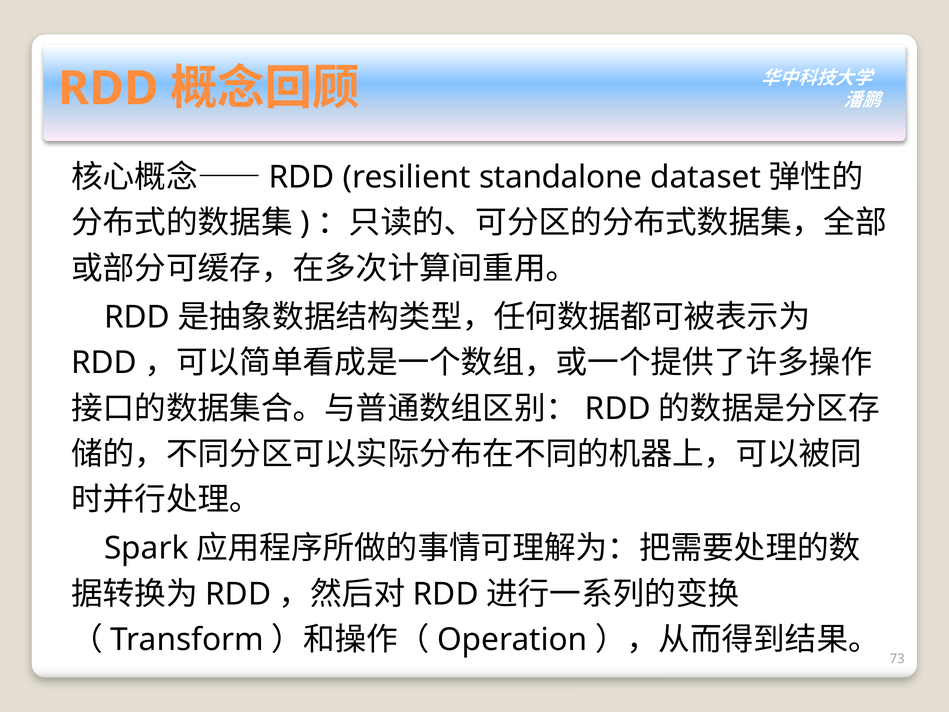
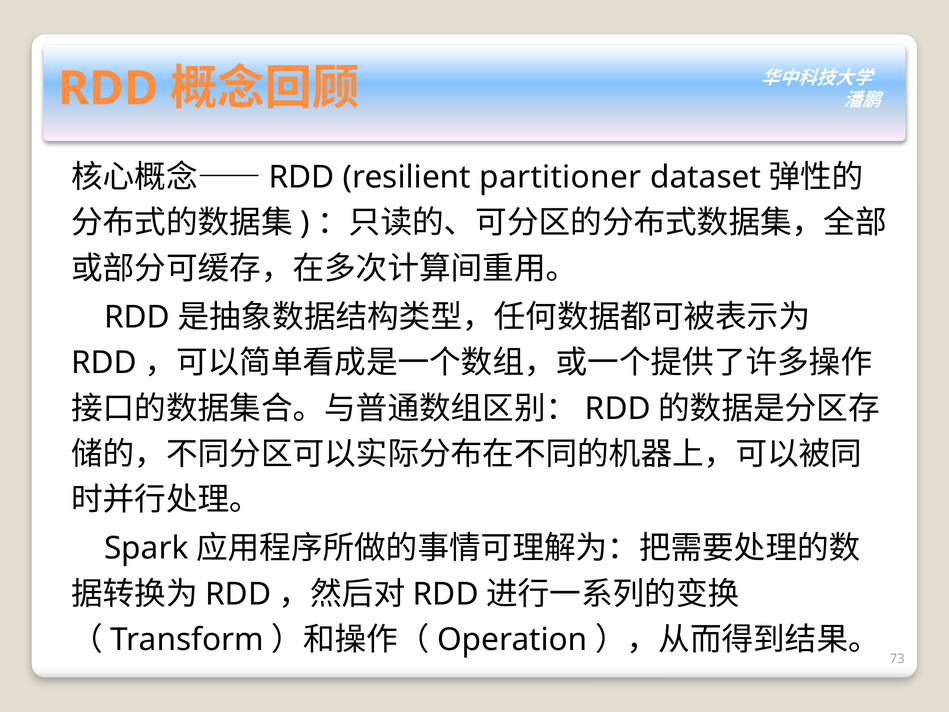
standalone: standalone -> partitioner
